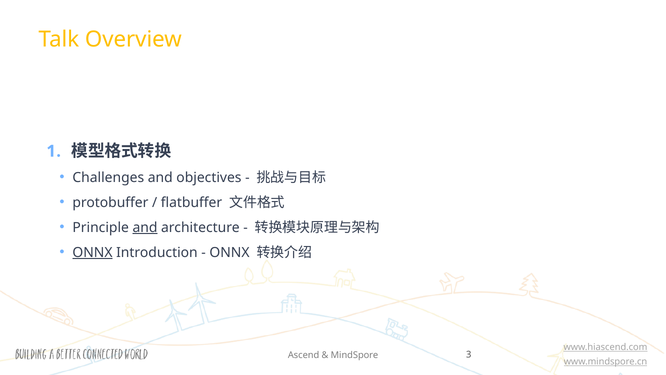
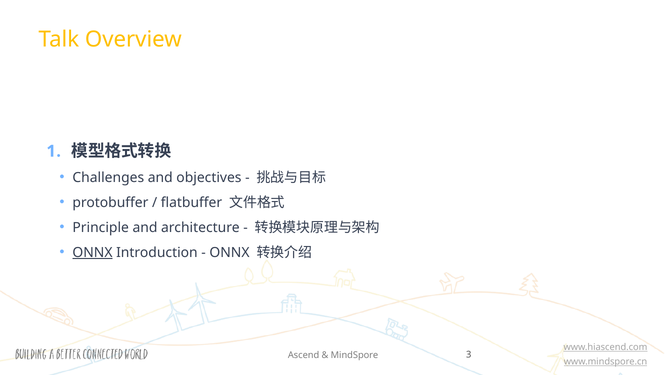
and at (145, 227) underline: present -> none
